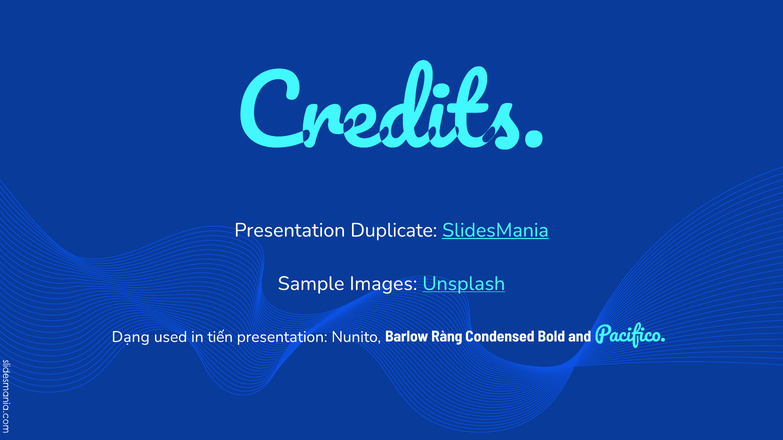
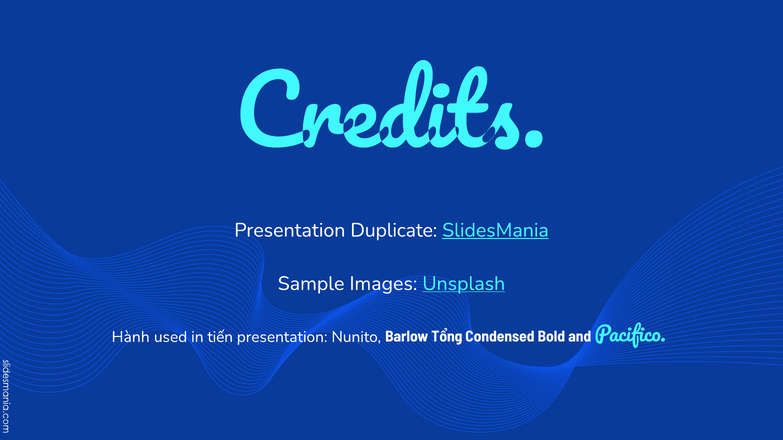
Dạng: Dạng -> Hành
Ràng: Ràng -> Tổng
